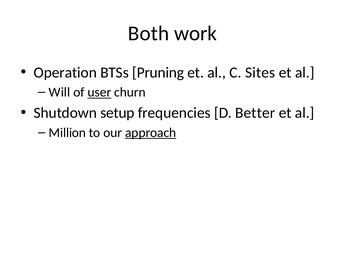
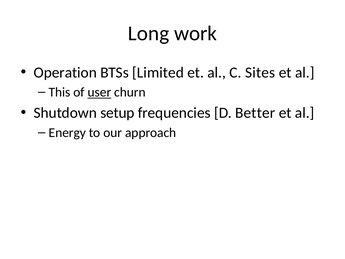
Both: Both -> Long
Pruning: Pruning -> Limited
Will: Will -> This
Million: Million -> Energy
approach underline: present -> none
